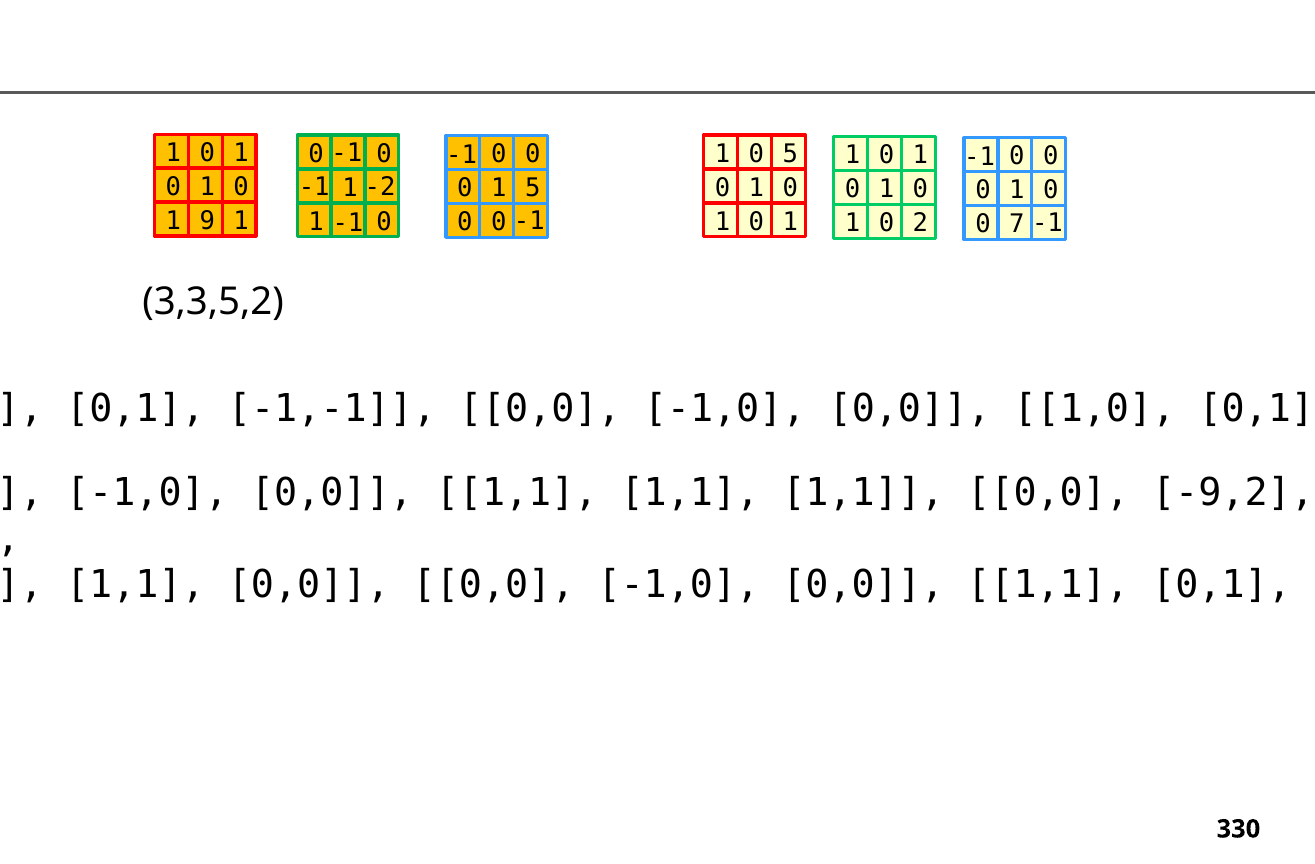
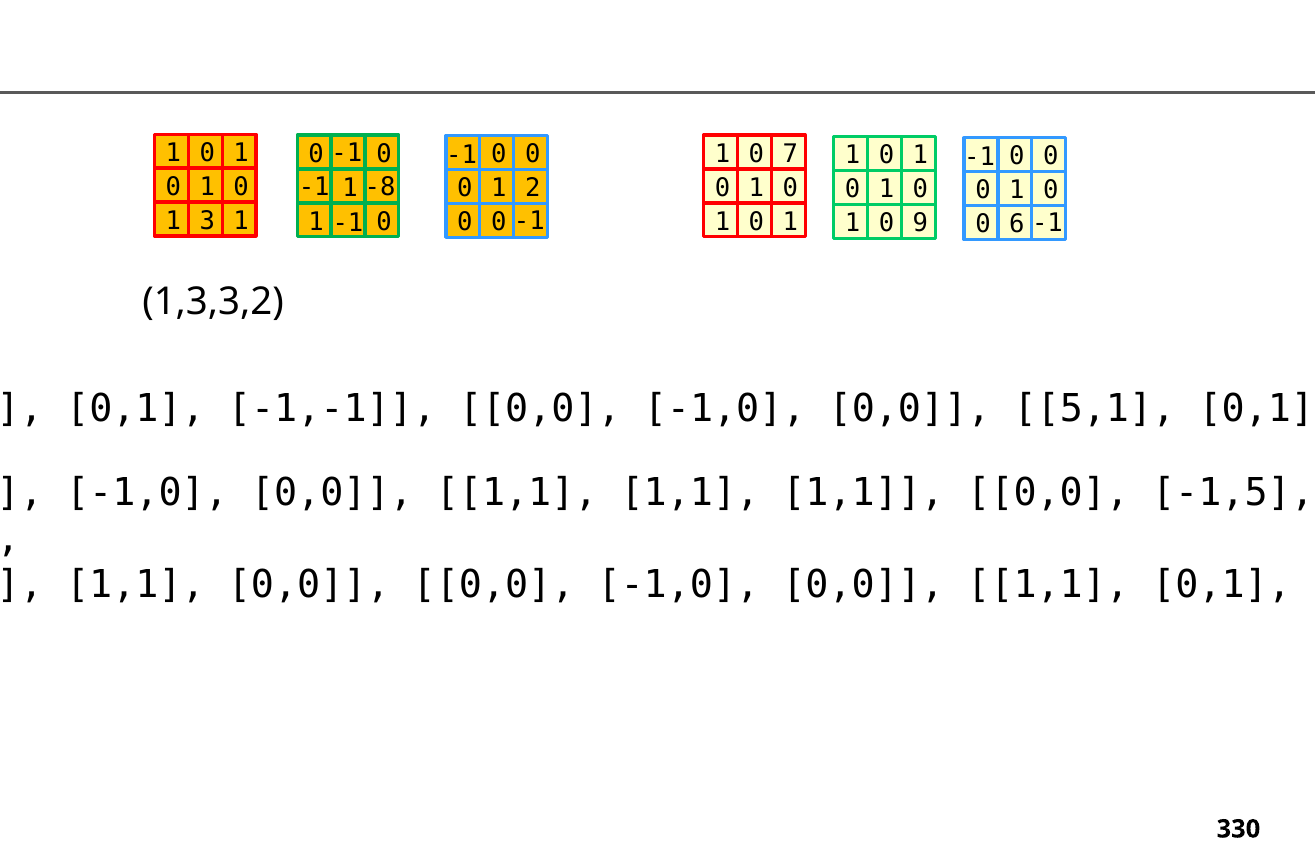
0 5: 5 -> 7
-2: -2 -> -8
1 5: 5 -> 2
9: 9 -> 3
2: 2 -> 9
7: 7 -> 6
3,3,5,2: 3,3,5,2 -> 1,3,3,2
1,0: 1,0 -> 5,1
-9,2: -9,2 -> -1,5
